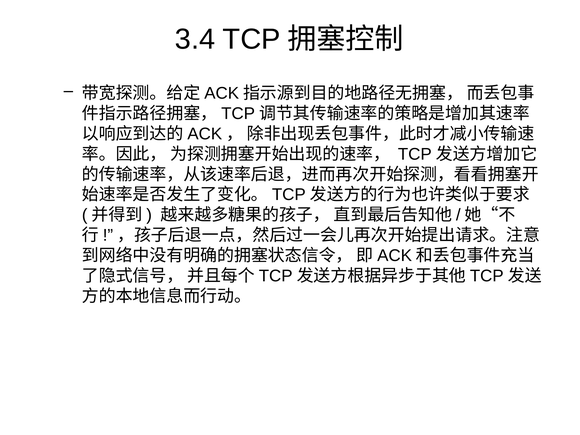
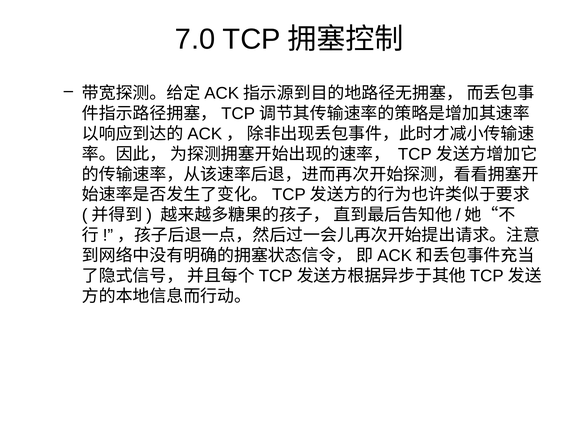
3.4: 3.4 -> 7.0
